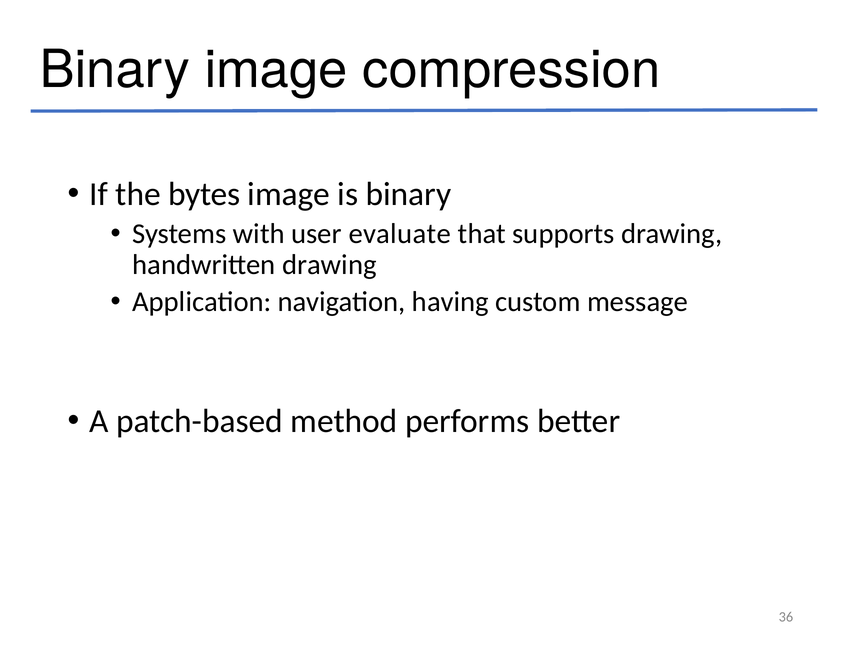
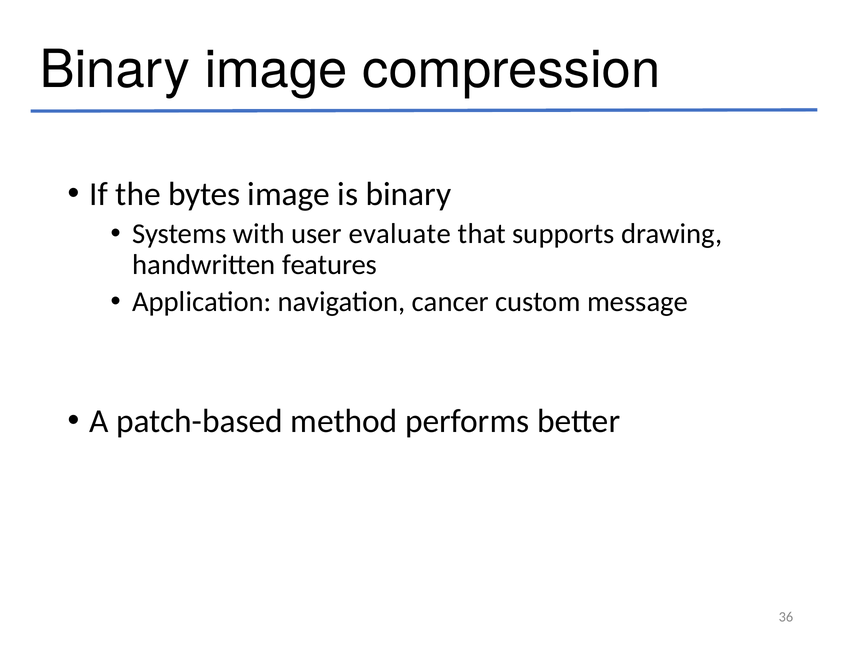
handwritten drawing: drawing -> features
having: having -> cancer
